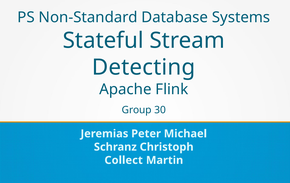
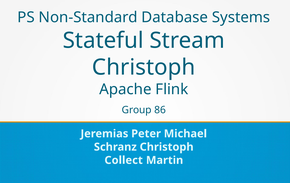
Detecting at (144, 67): Detecting -> Christoph
30: 30 -> 86
